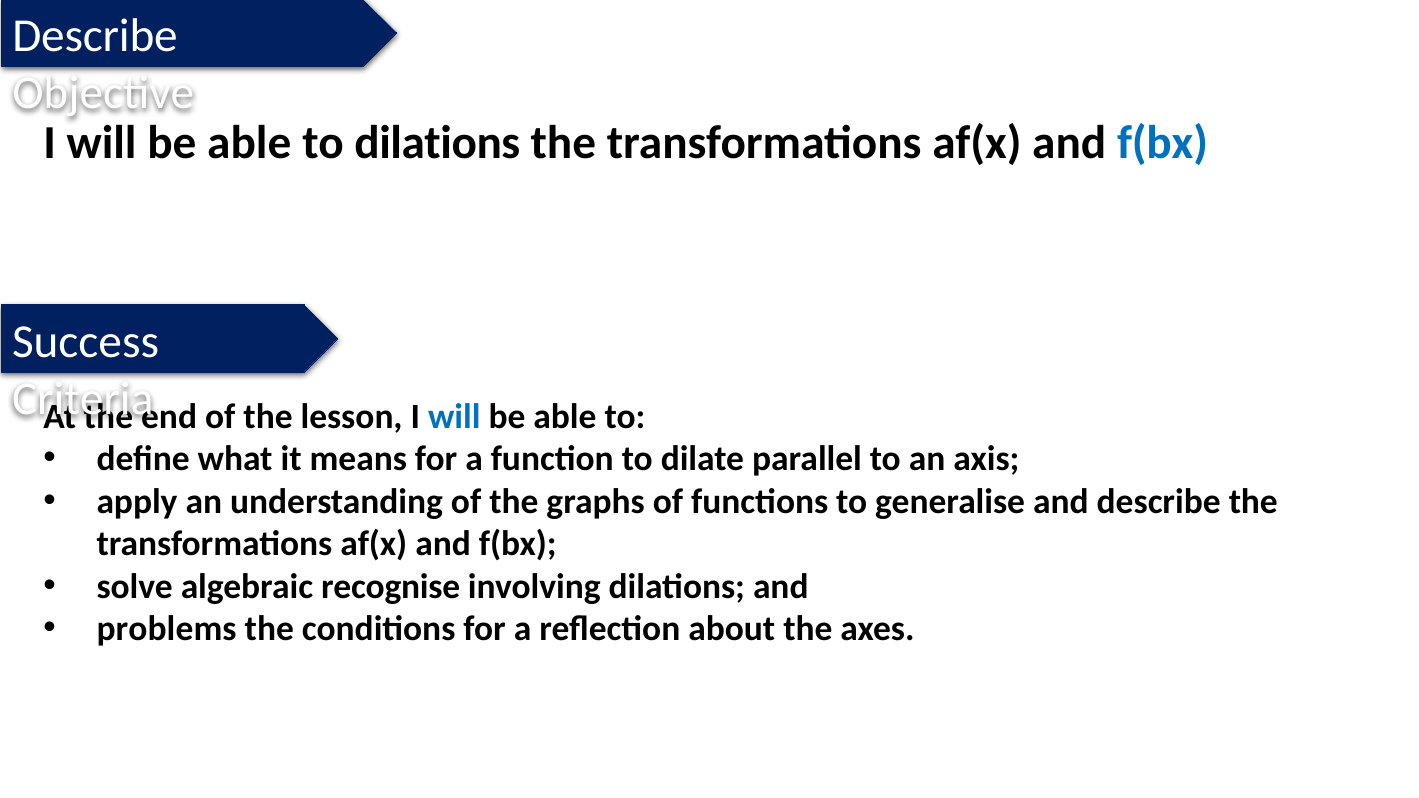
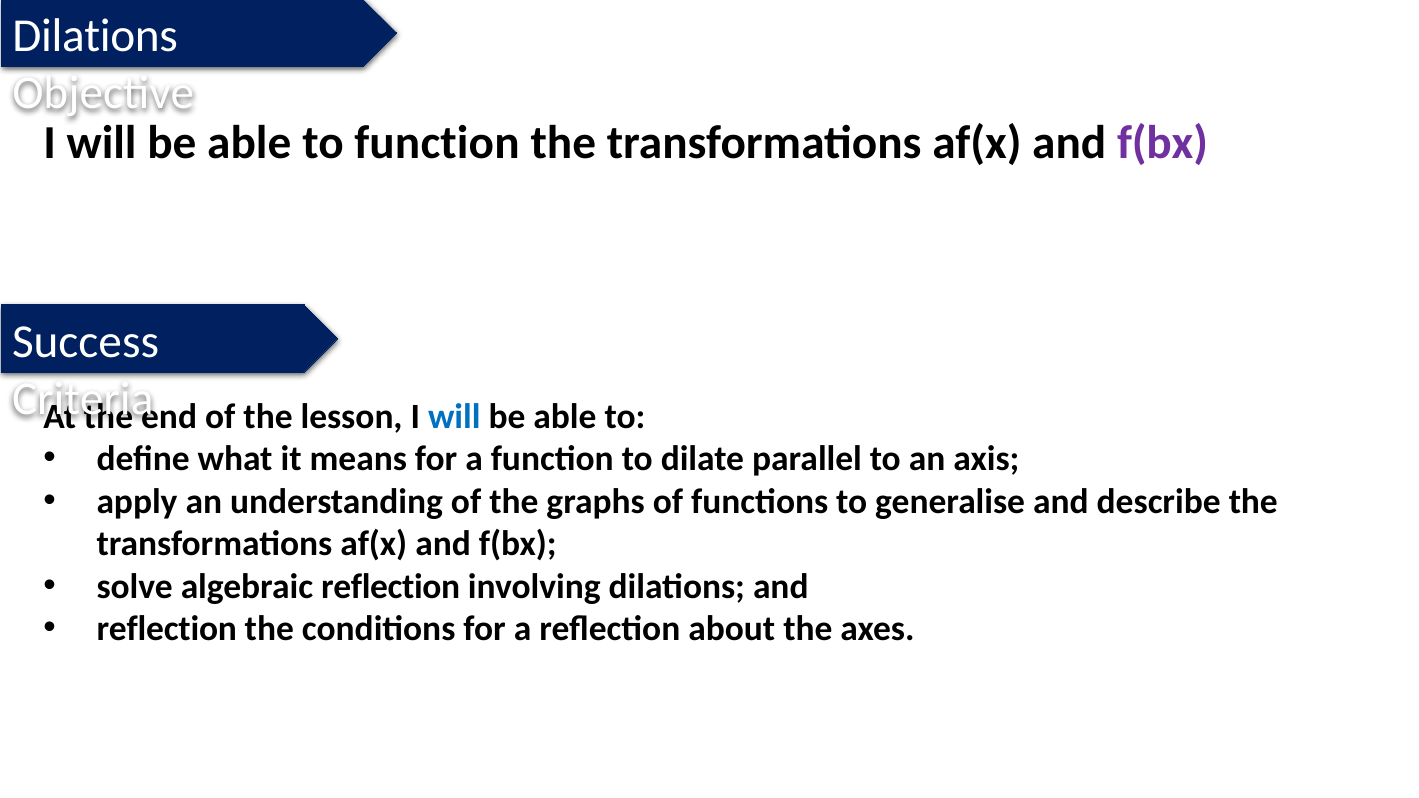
Describe at (95, 36): Describe -> Dilations
to dilations: dilations -> function
f(bx at (1163, 143) colour: blue -> purple
algebraic recognise: recognise -> reflection
problems at (167, 629): problems -> reflection
